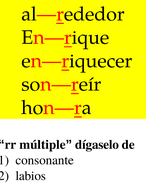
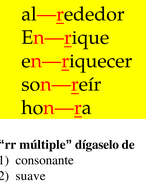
labios: labios -> suave
